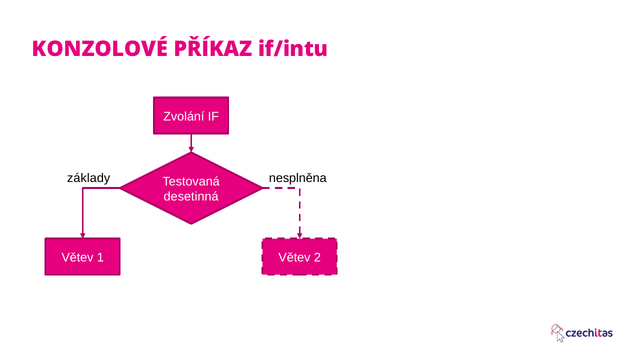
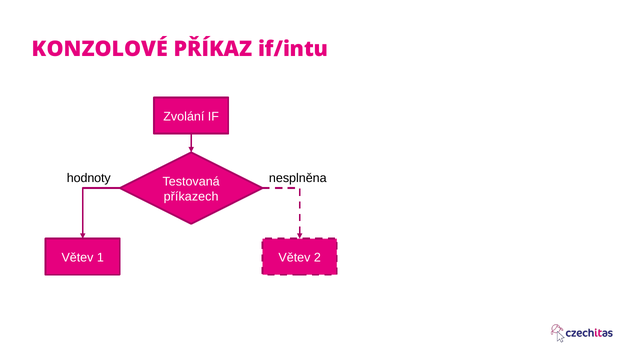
základy: základy -> hodnoty
desetinná: desetinná -> příkazech
